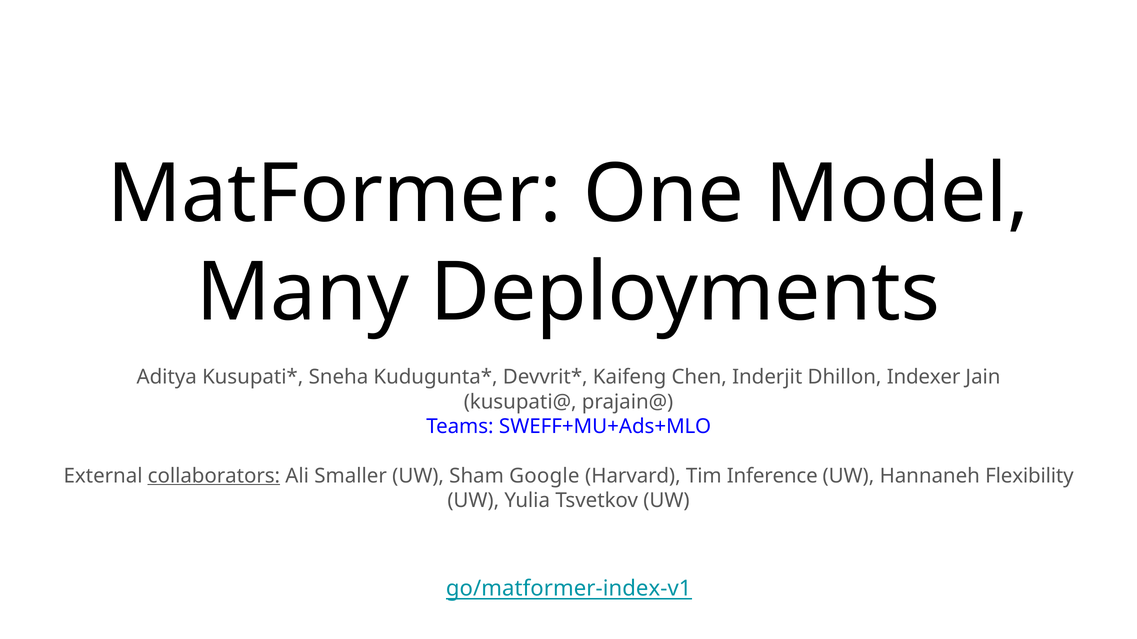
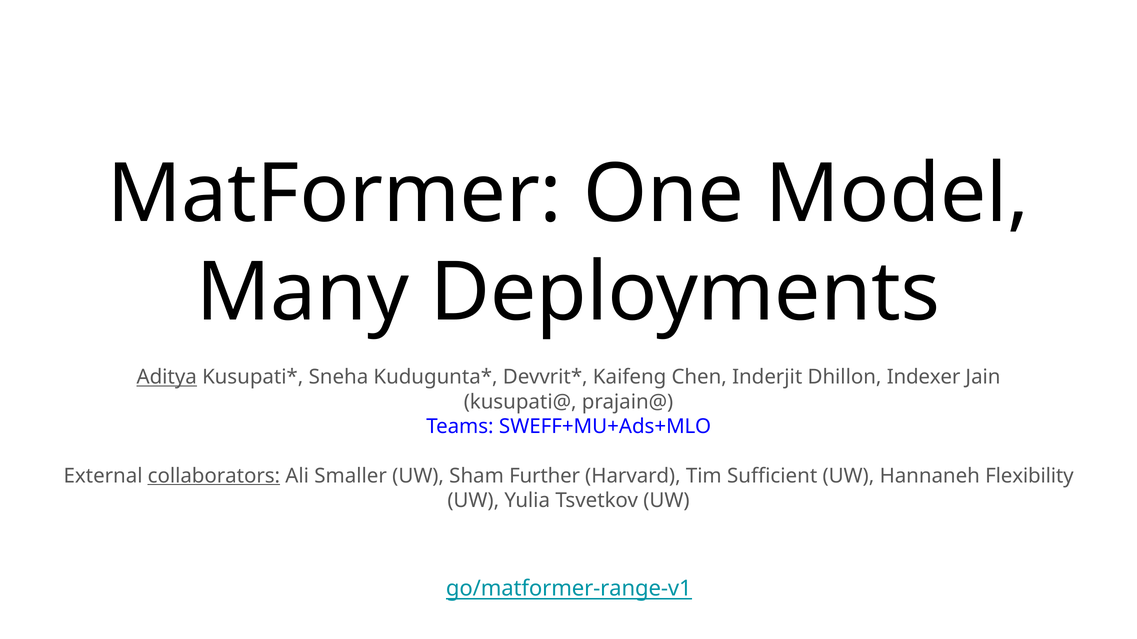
Aditya underline: none -> present
Google: Google -> Further
Inference: Inference -> Sufficient
go/matformer-index-v1: go/matformer-index-v1 -> go/matformer-range-v1
